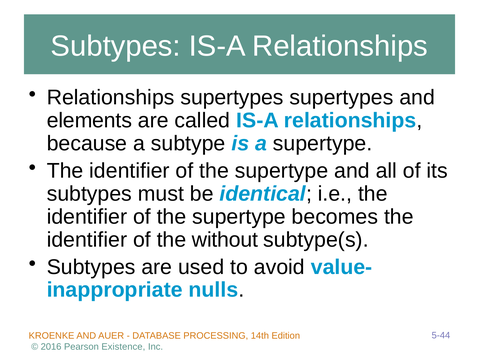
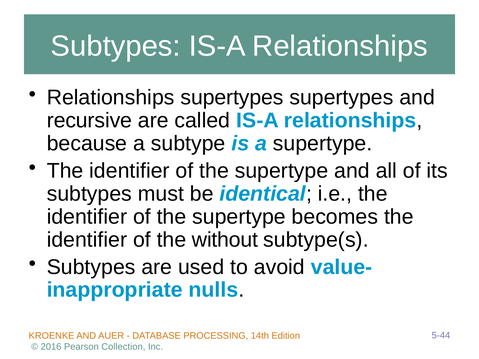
elements: elements -> recursive
Existence: Existence -> Collection
